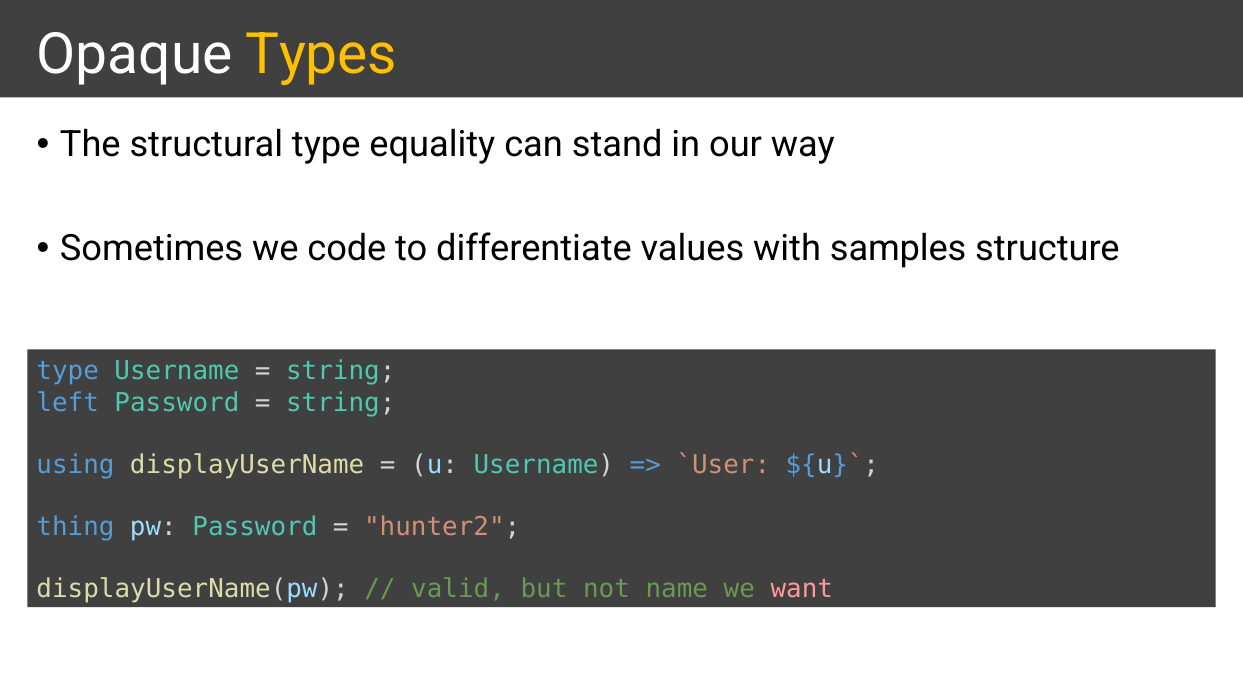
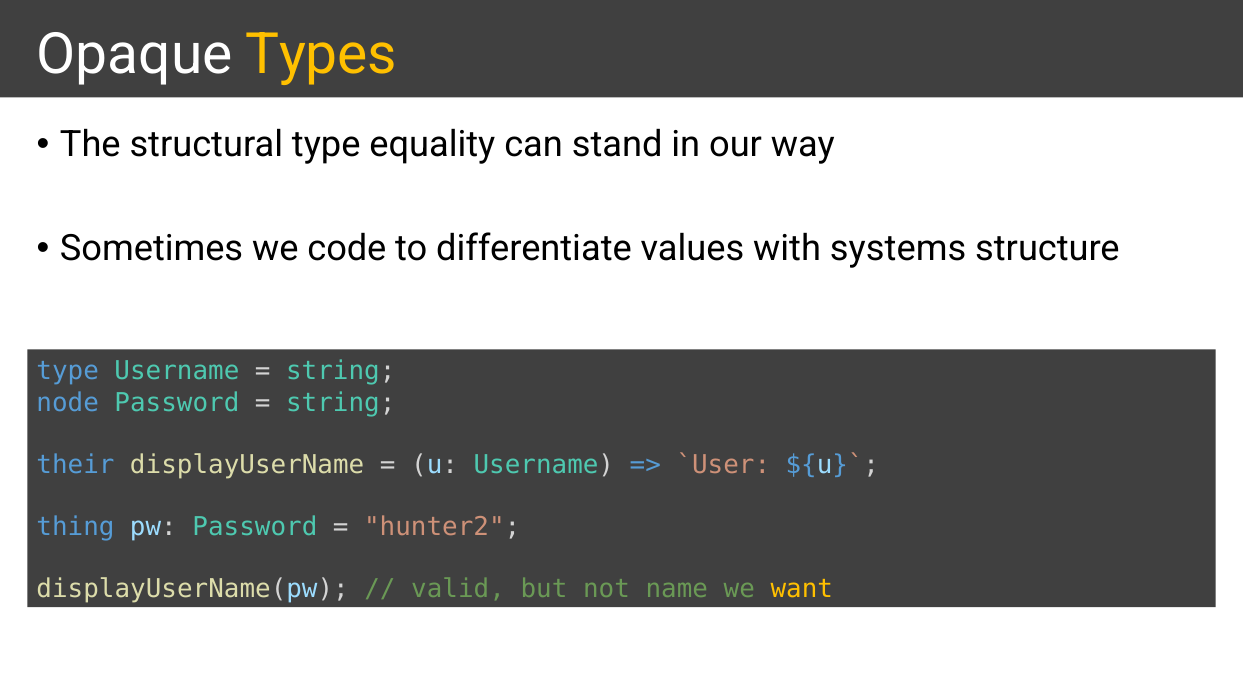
samples: samples -> systems
left: left -> node
using: using -> their
want colour: pink -> yellow
